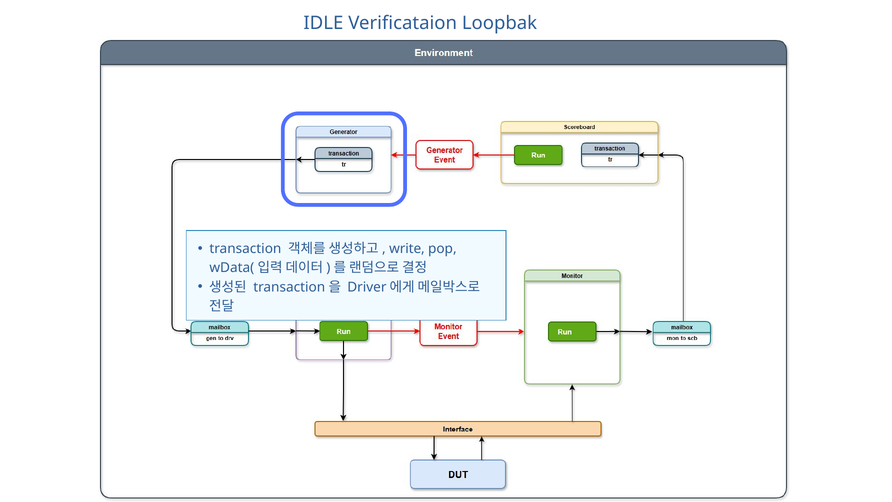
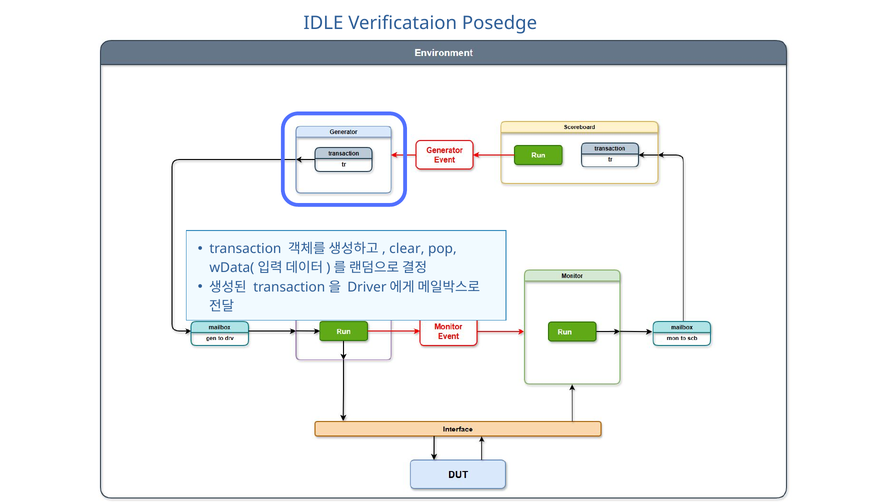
Loopbak: Loopbak -> Posedge
write: write -> clear
